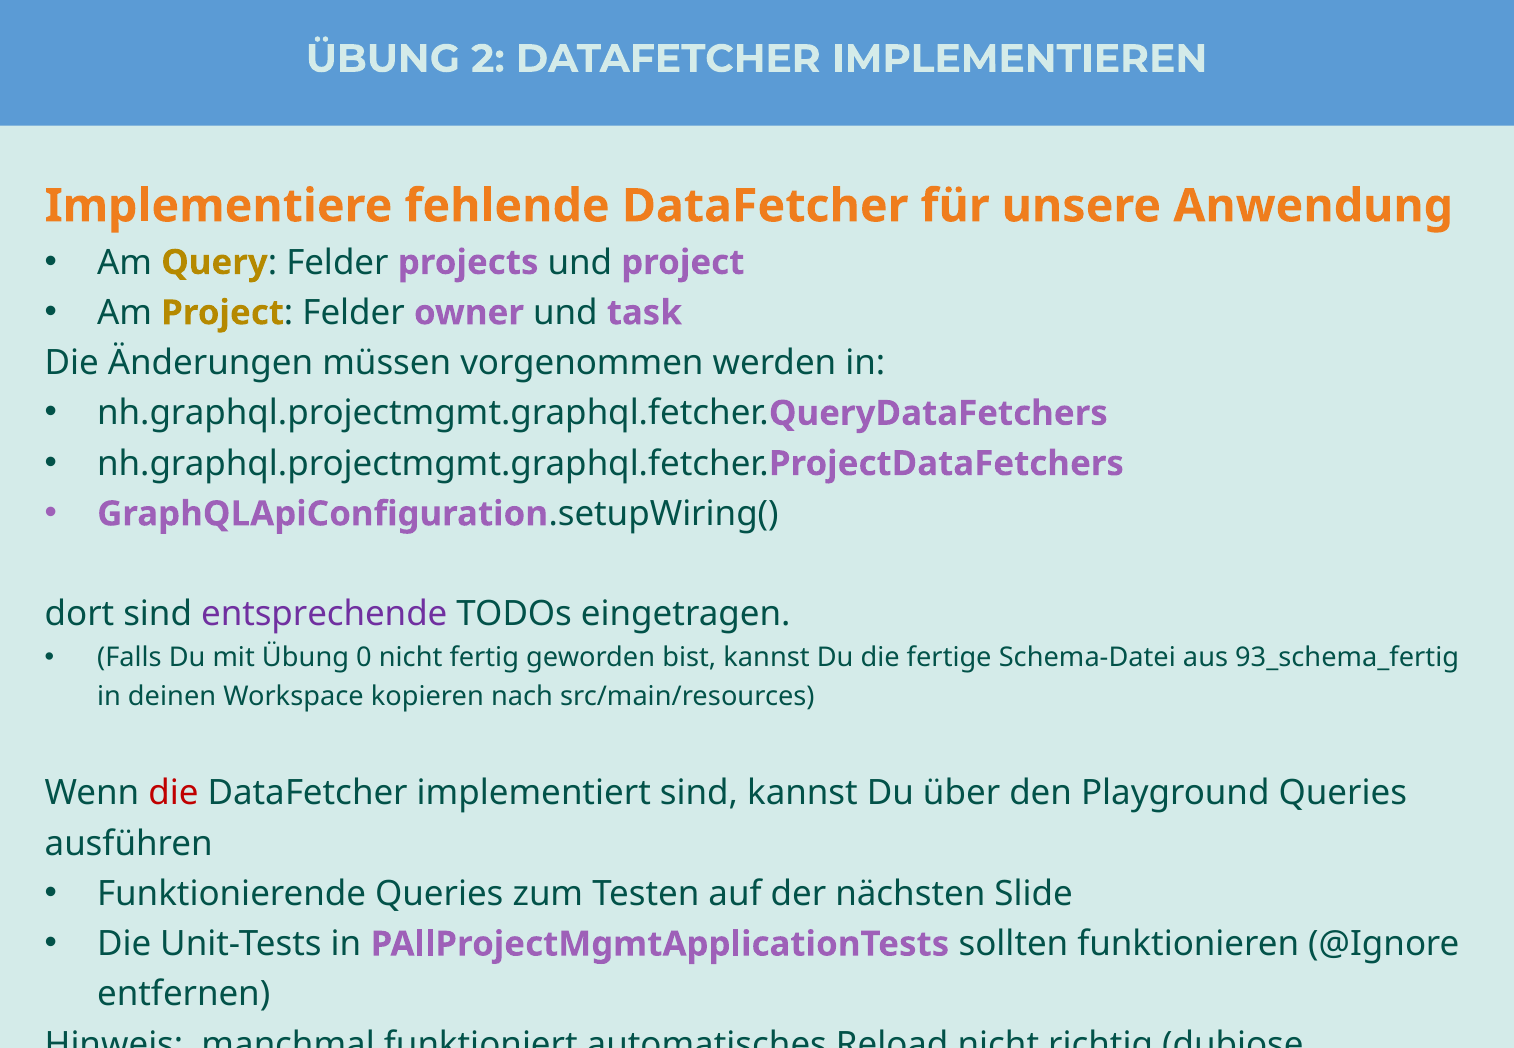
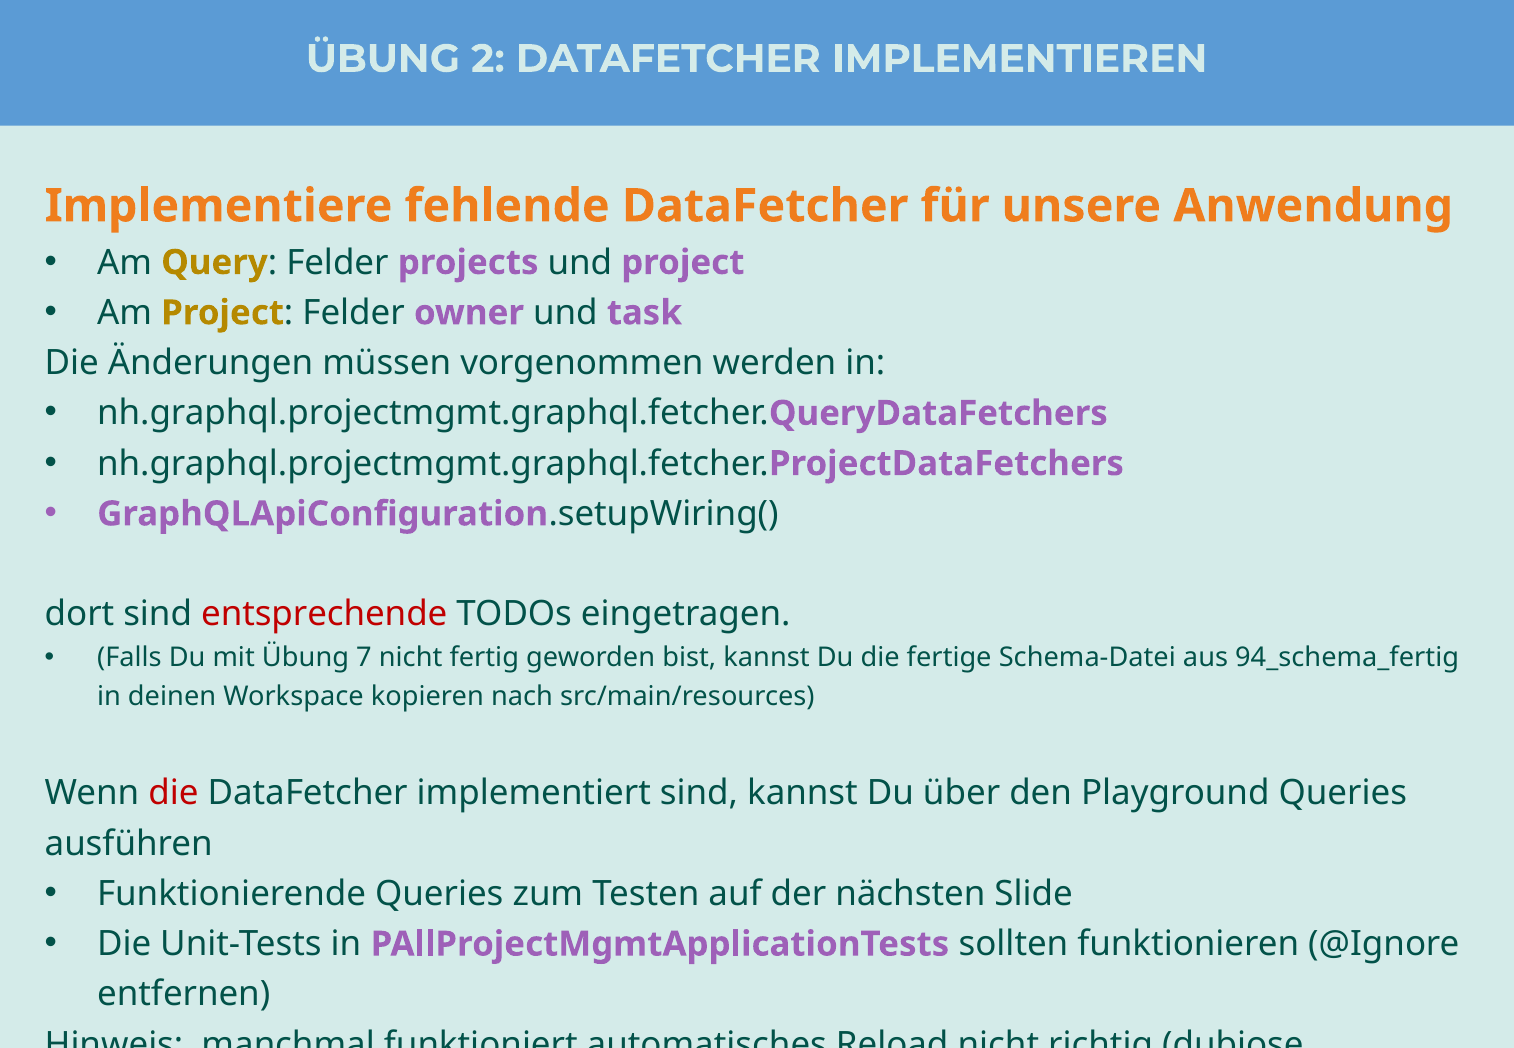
entsprechende colour: purple -> red
0: 0 -> 7
93_schema_fertig: 93_schema_fertig -> 94_schema_fertig
